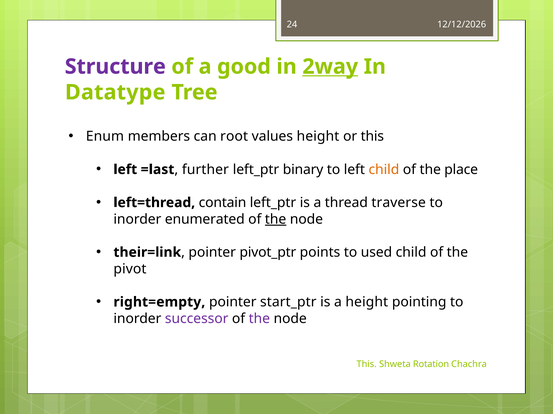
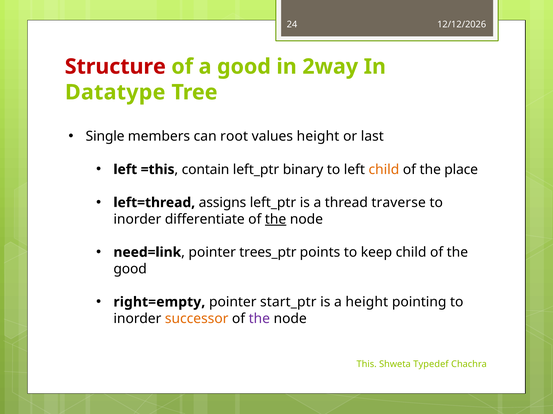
Structure colour: purple -> red
2way underline: present -> none
Enum: Enum -> Single
or this: this -> last
=last: =last -> =this
further: further -> contain
contain: contain -> assigns
enumerated: enumerated -> differentiate
their=link: their=link -> need=link
pivot_ptr: pivot_ptr -> trees_ptr
used: used -> keep
pivot at (130, 269): pivot -> good
successor colour: purple -> orange
Rotation: Rotation -> Typedef
